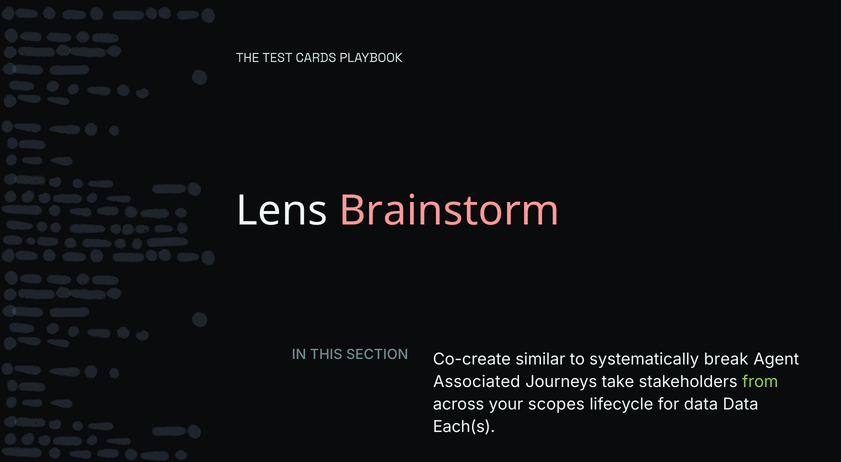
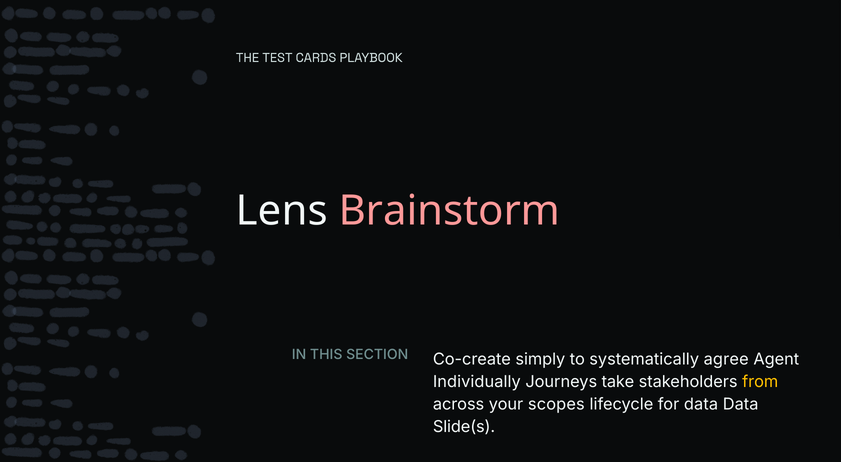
similar: similar -> simply
break: break -> agree
Associated: Associated -> Individually
from colour: light green -> yellow
Each(s: Each(s -> Slide(s
